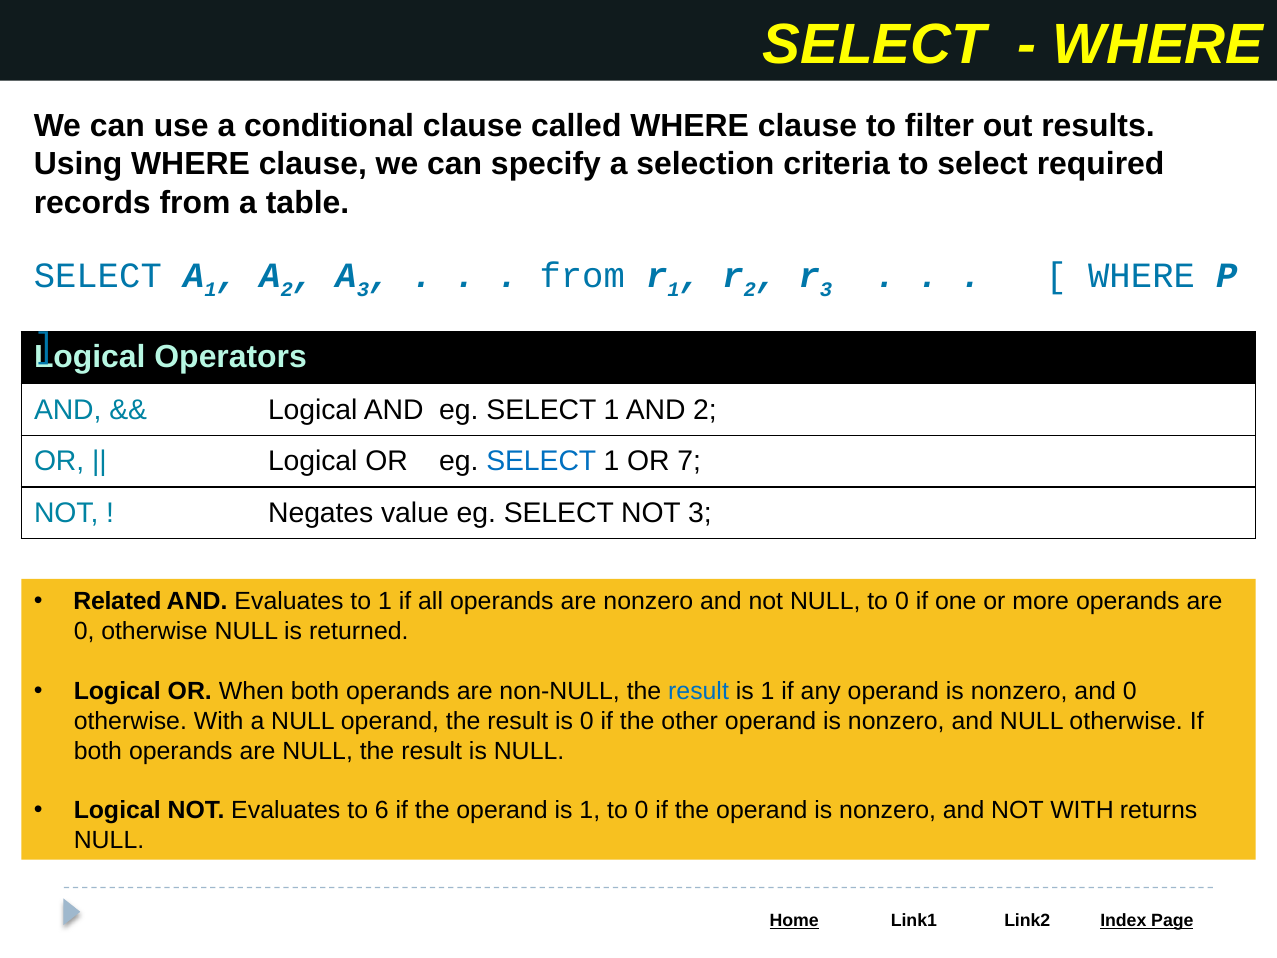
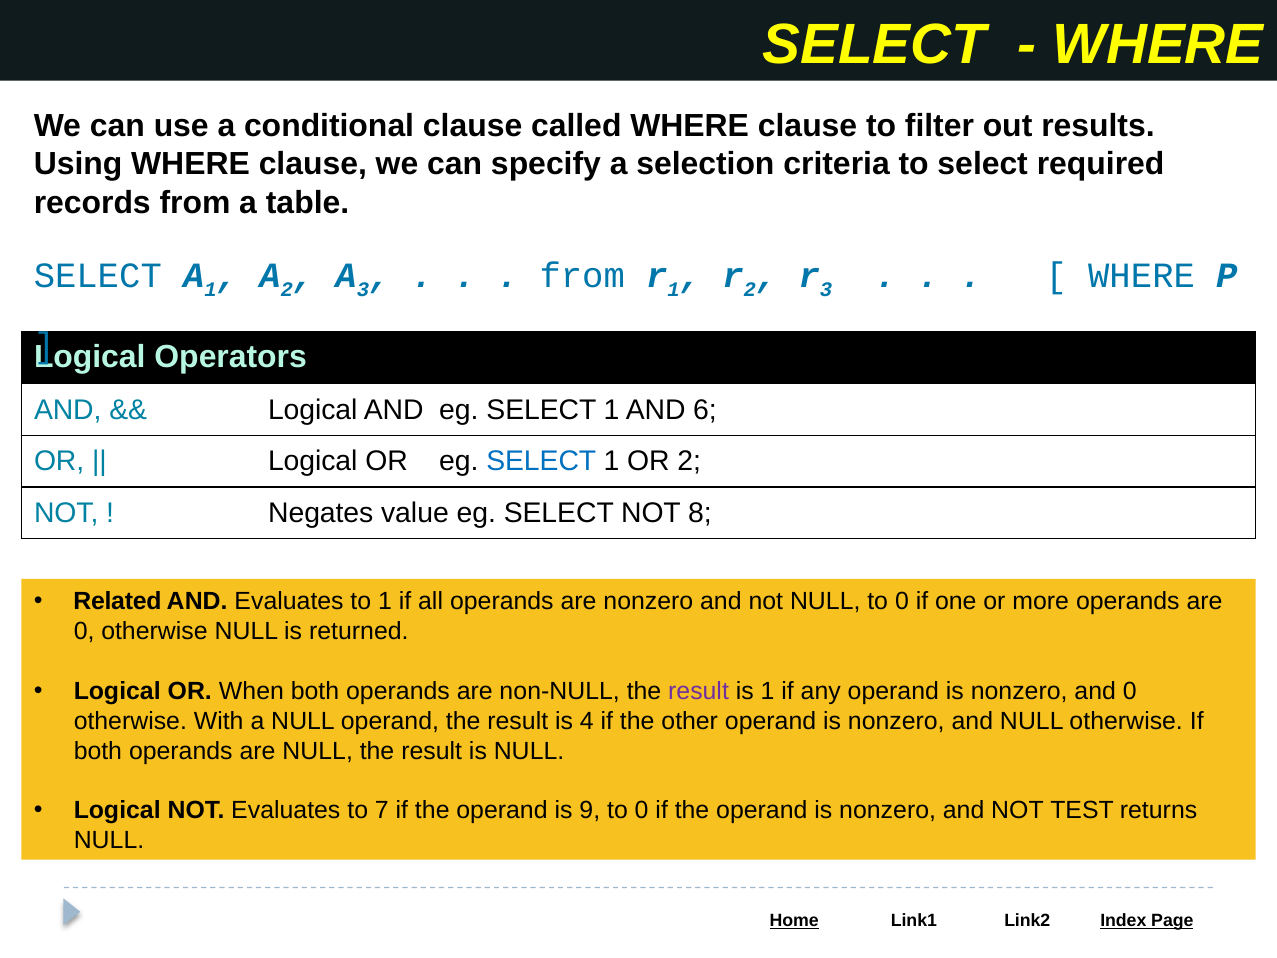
AND 2: 2 -> 6
OR 7: 7 -> 2
NOT 3: 3 -> 8
result at (699, 691) colour: blue -> purple
is 0: 0 -> 4
6: 6 -> 7
operand is 1: 1 -> 9
NOT WITH: WITH -> TEST
